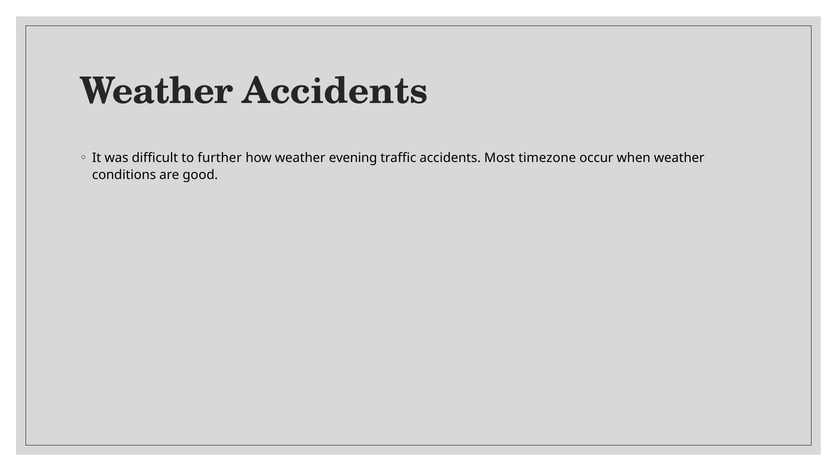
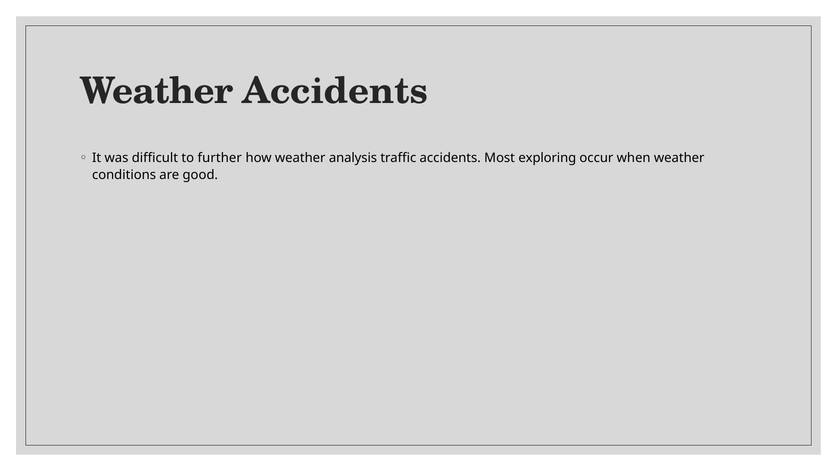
evening: evening -> analysis
timezone: timezone -> exploring
